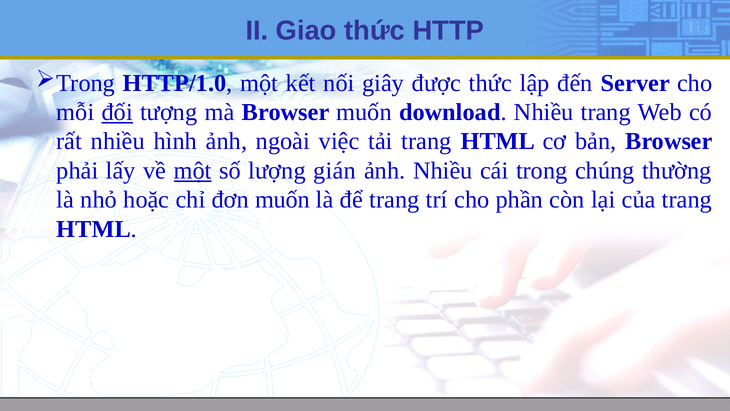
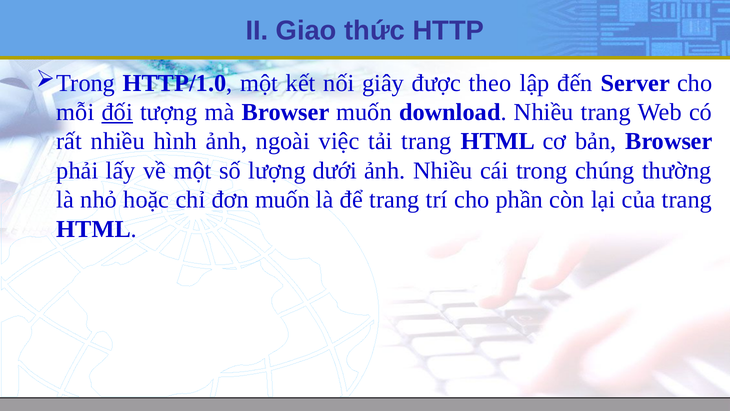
được thức: thức -> theo
một at (193, 171) underline: present -> none
gián: gián -> dưới
